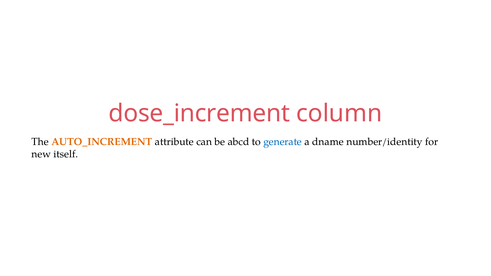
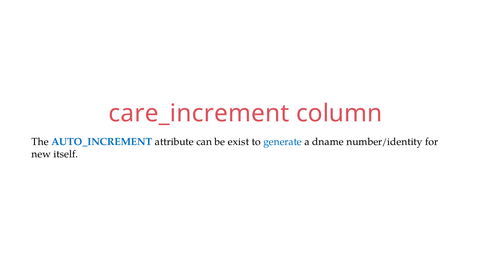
dose_increment: dose_increment -> care_increment
AUTO_INCREMENT colour: orange -> blue
abcd: abcd -> exist
